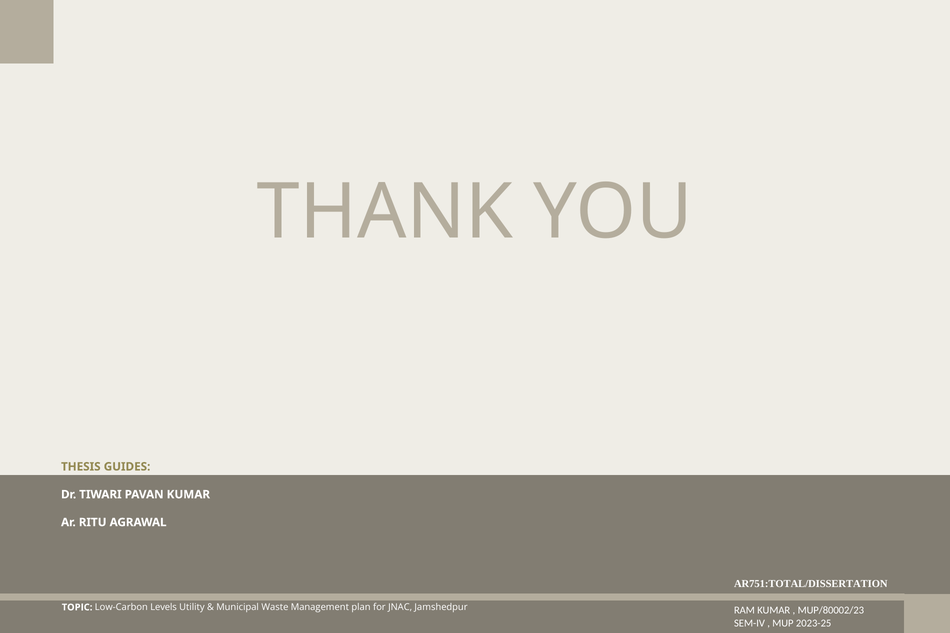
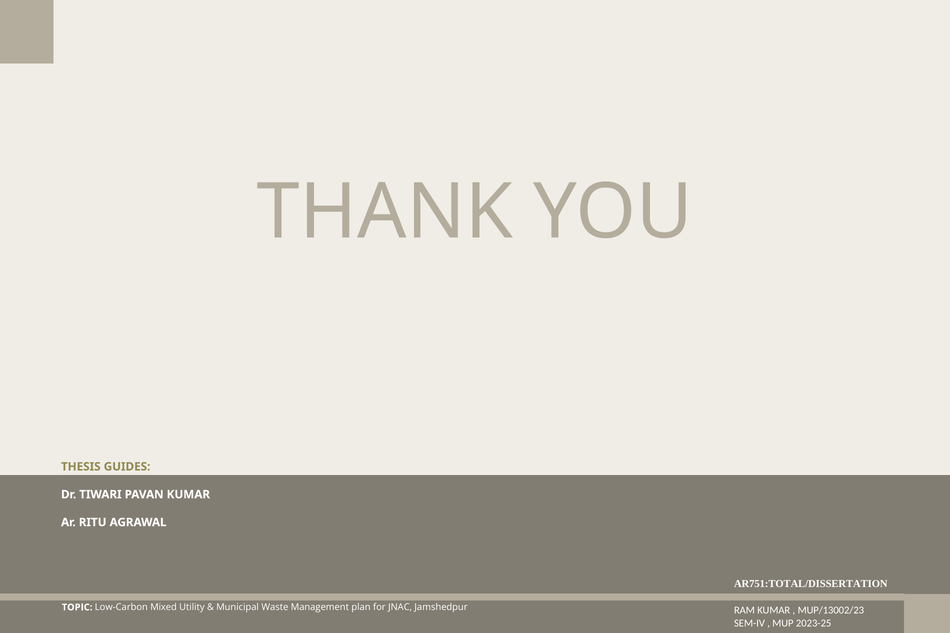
Levels: Levels -> Mixed
MUP/80002/23: MUP/80002/23 -> MUP/13002/23
